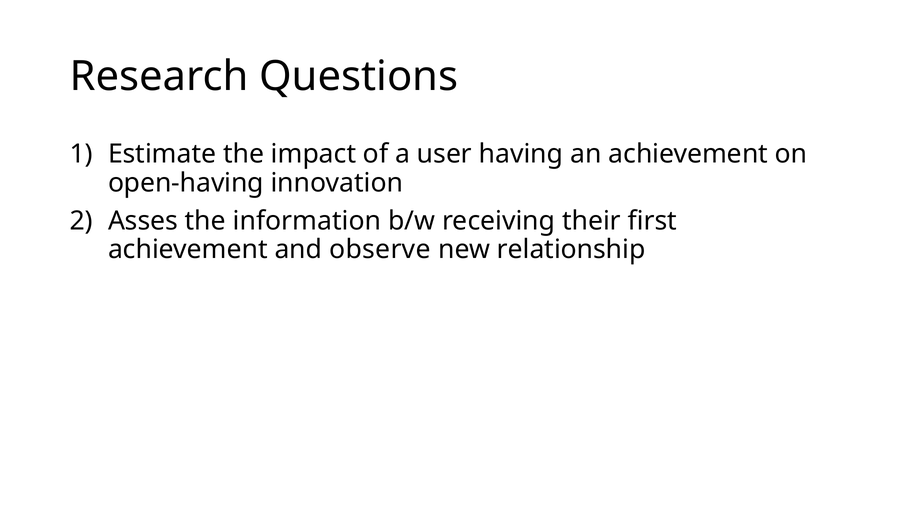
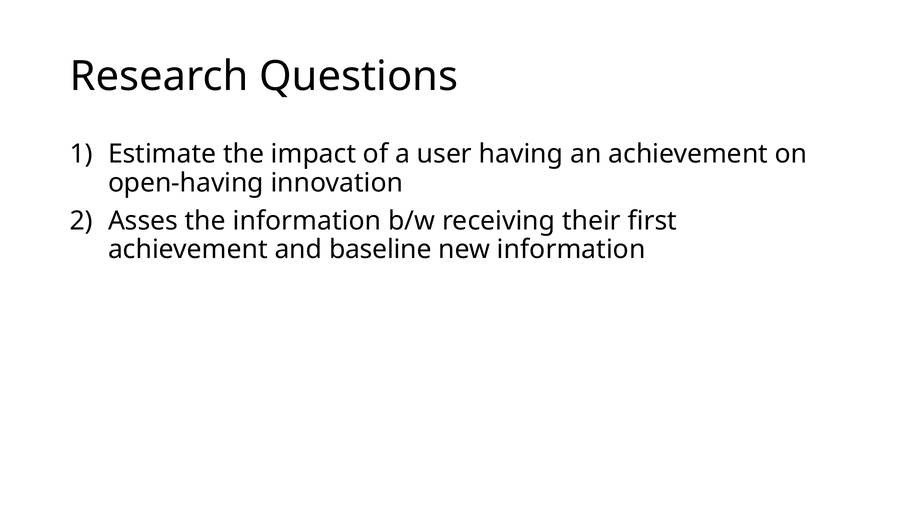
observe: observe -> baseline
new relationship: relationship -> information
